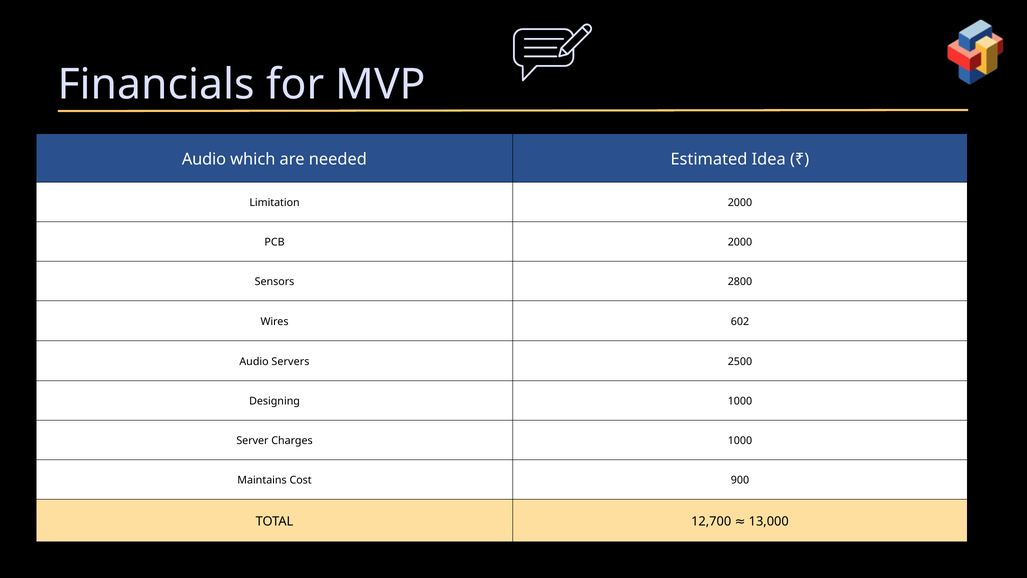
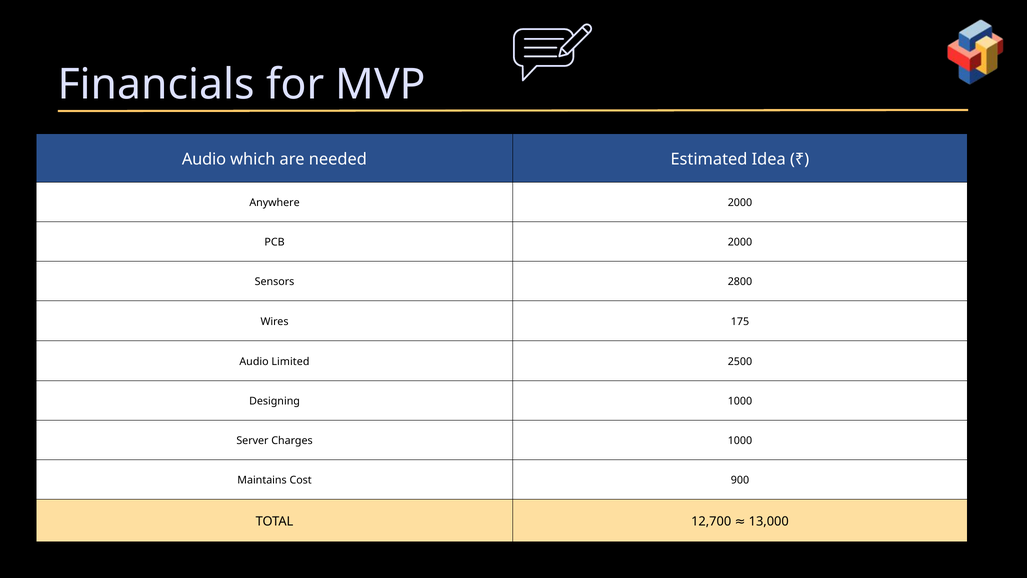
Limitation: Limitation -> Anywhere
602: 602 -> 175
Servers: Servers -> Limited
